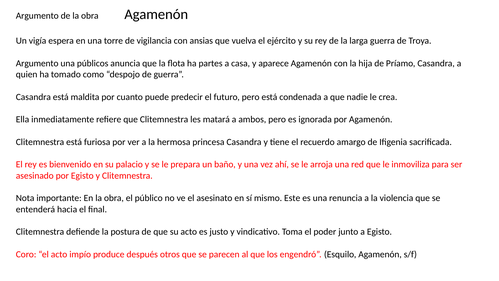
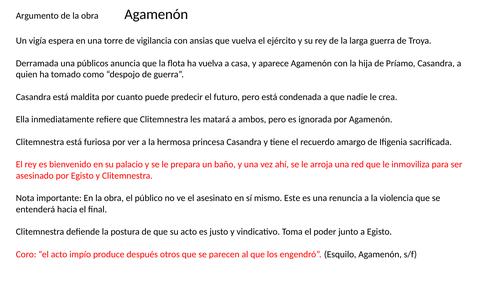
Argumento at (37, 63): Argumento -> Derramada
ha partes: partes -> vuelva
